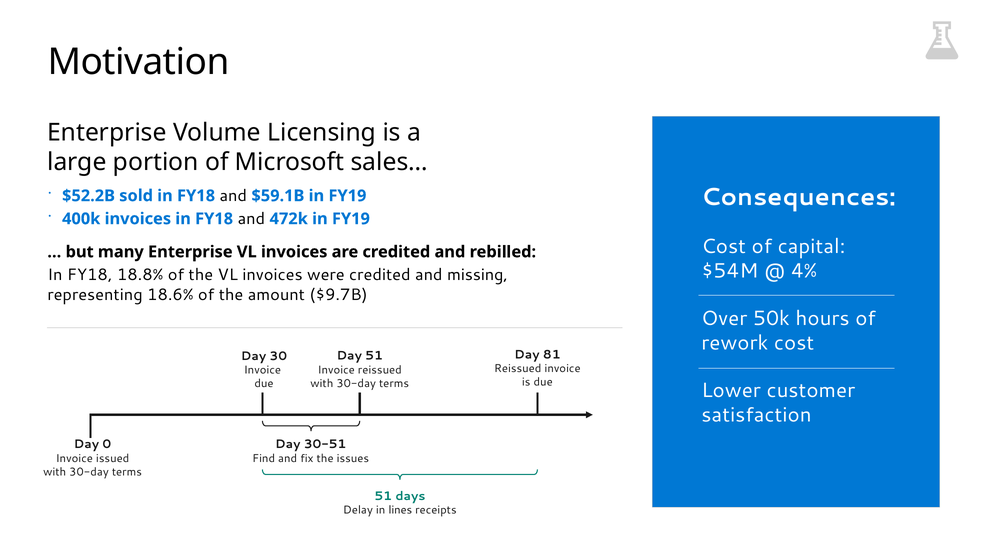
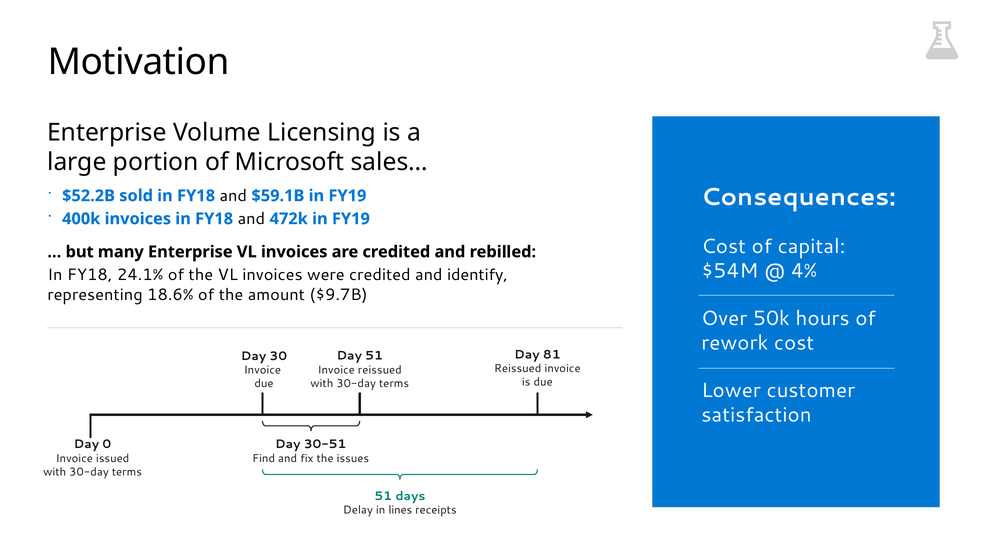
18.8%: 18.8% -> 24.1%
missing: missing -> identify
